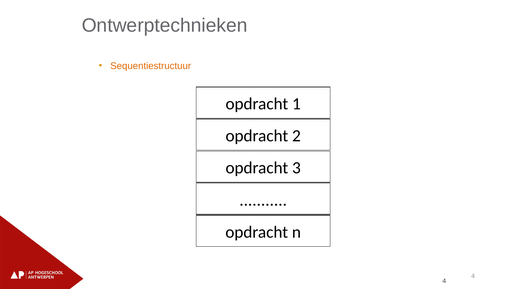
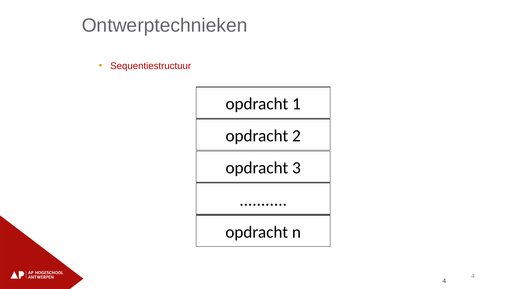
Sequentiestructuur colour: orange -> red
